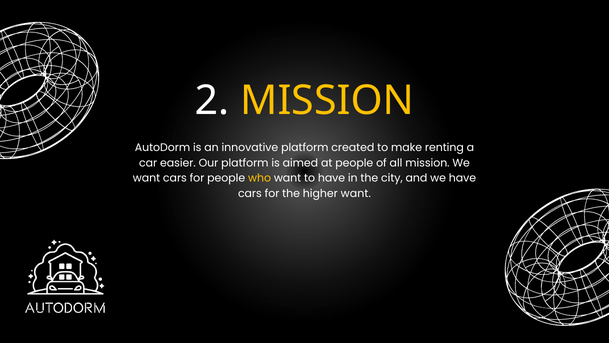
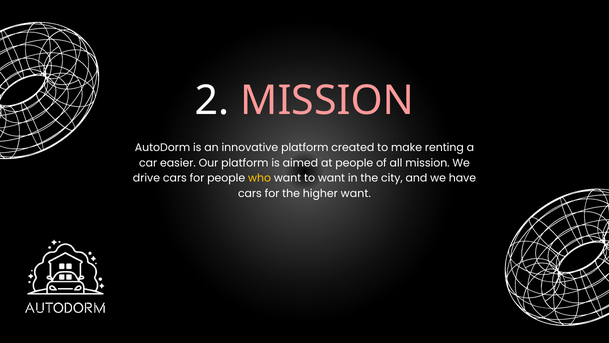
MISSION at (327, 101) colour: yellow -> pink
want at (146, 178): want -> drive
to have: have -> want
